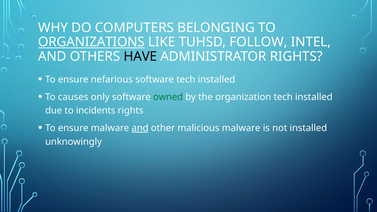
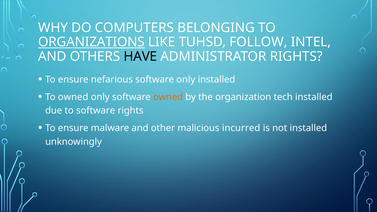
software tech: tech -> only
To causes: causes -> owned
owned at (168, 97) colour: green -> orange
to incidents: incidents -> software
and at (140, 128) underline: present -> none
malicious malware: malware -> incurred
